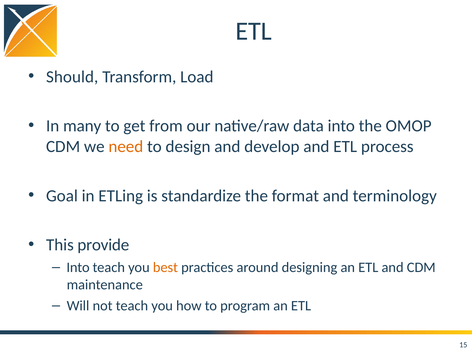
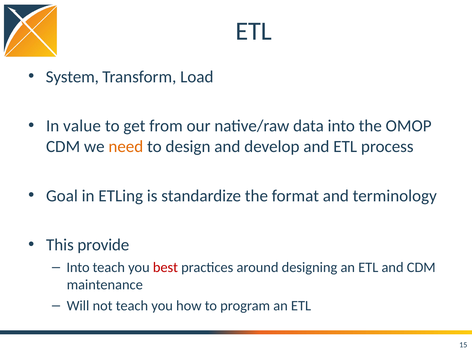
Should: Should -> System
many: many -> value
best colour: orange -> red
